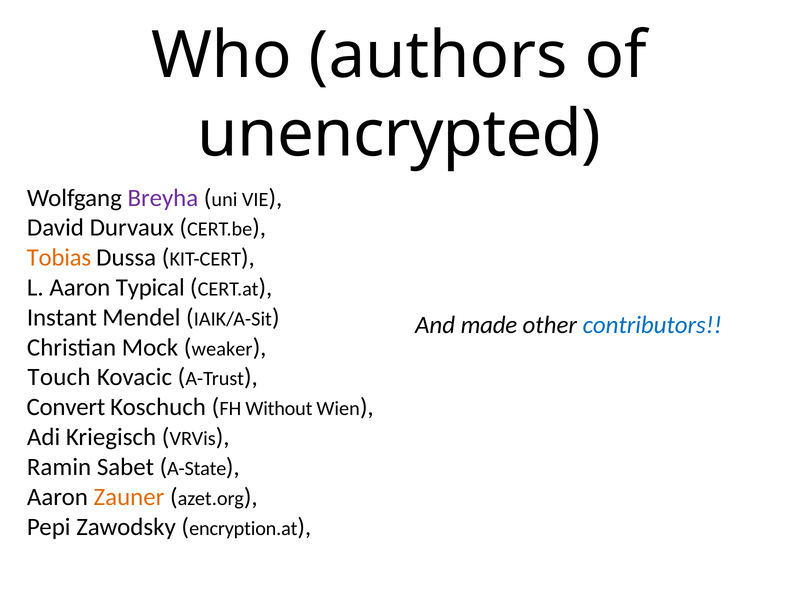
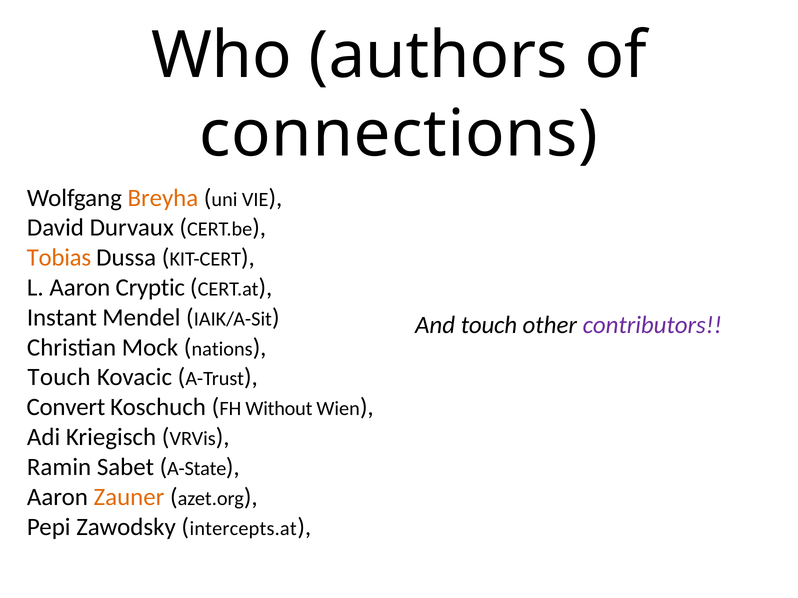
unencrypted: unencrypted -> connections
Breyha colour: purple -> orange
Typical: Typical -> Cryptic
And made: made -> touch
contributors colour: blue -> purple
weaker: weaker -> nations
encryption.at: encryption.at -> intercepts.at
